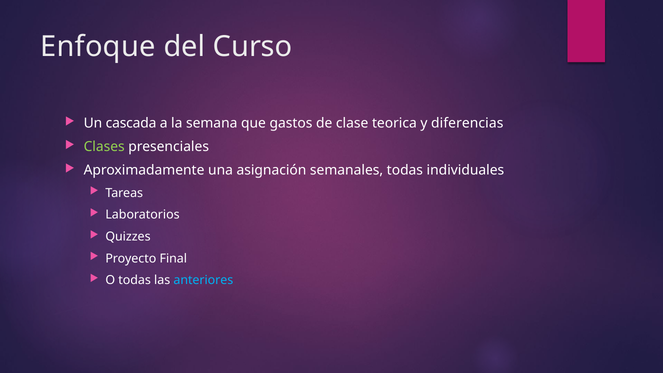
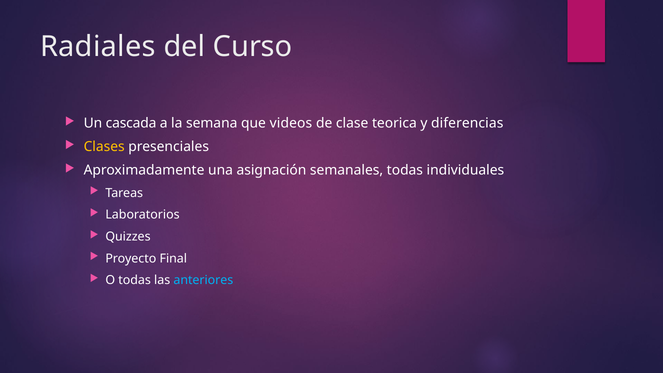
Enfoque: Enfoque -> Radiales
gastos: gastos -> videos
Clases colour: light green -> yellow
